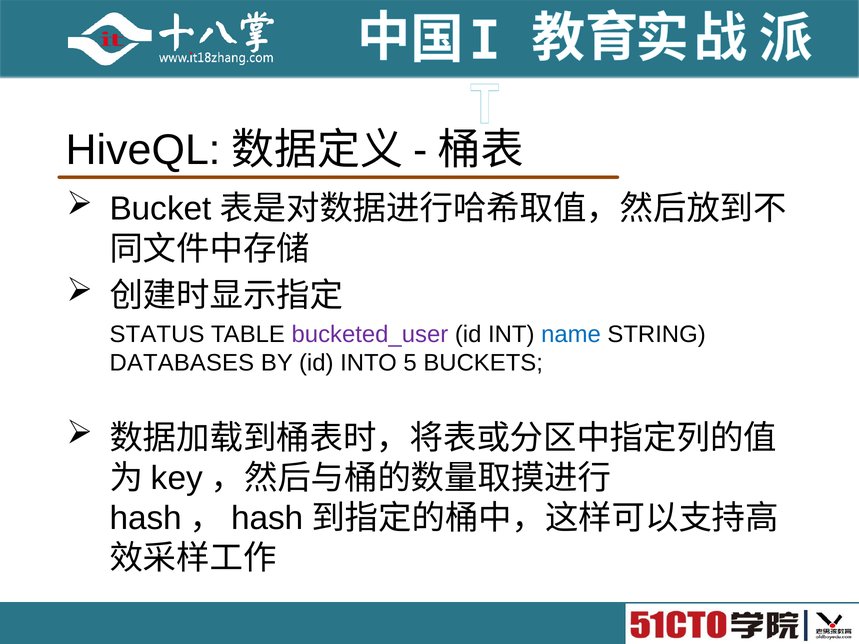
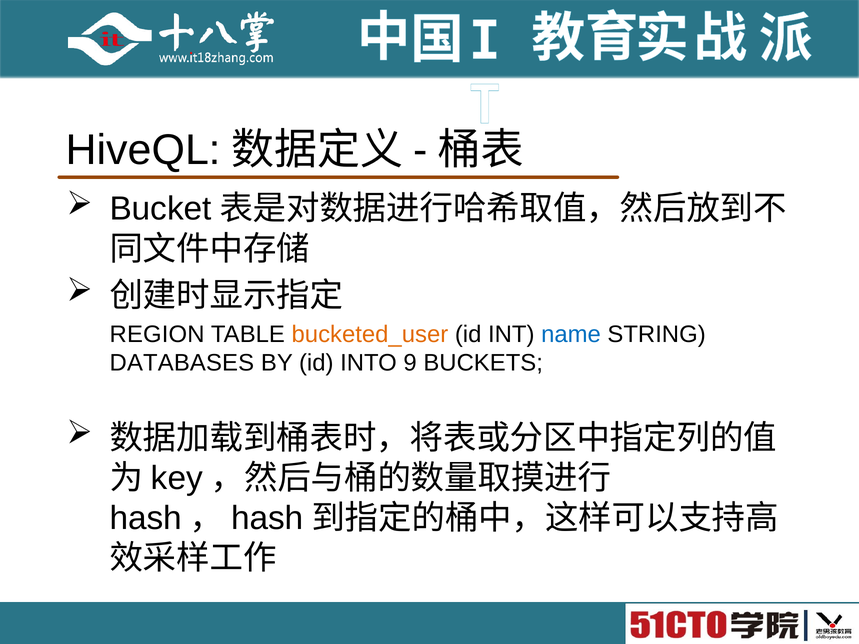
STATUS: STATUS -> REGION
bucketed_user colour: purple -> orange
5: 5 -> 9
